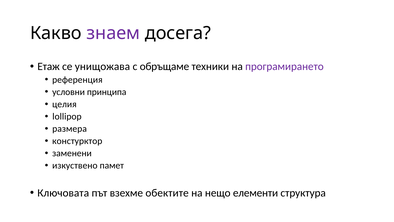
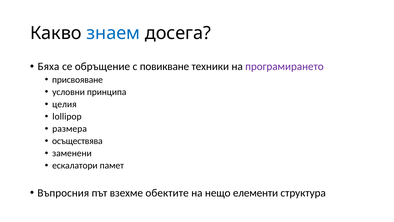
знаем colour: purple -> blue
Етаж: Етаж -> Бяха
унищожава: унищожава -> обръщение
обръщаме: обръщаме -> повикване
референция: референция -> присвояване
констурктор: констурктор -> осъществява
изкуствено: изкуствено -> ескалатори
Ключовата: Ключовата -> Въпросния
